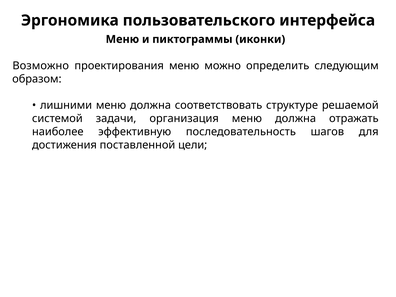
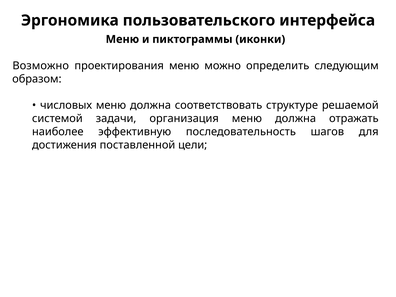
лишними: лишними -> числовых
